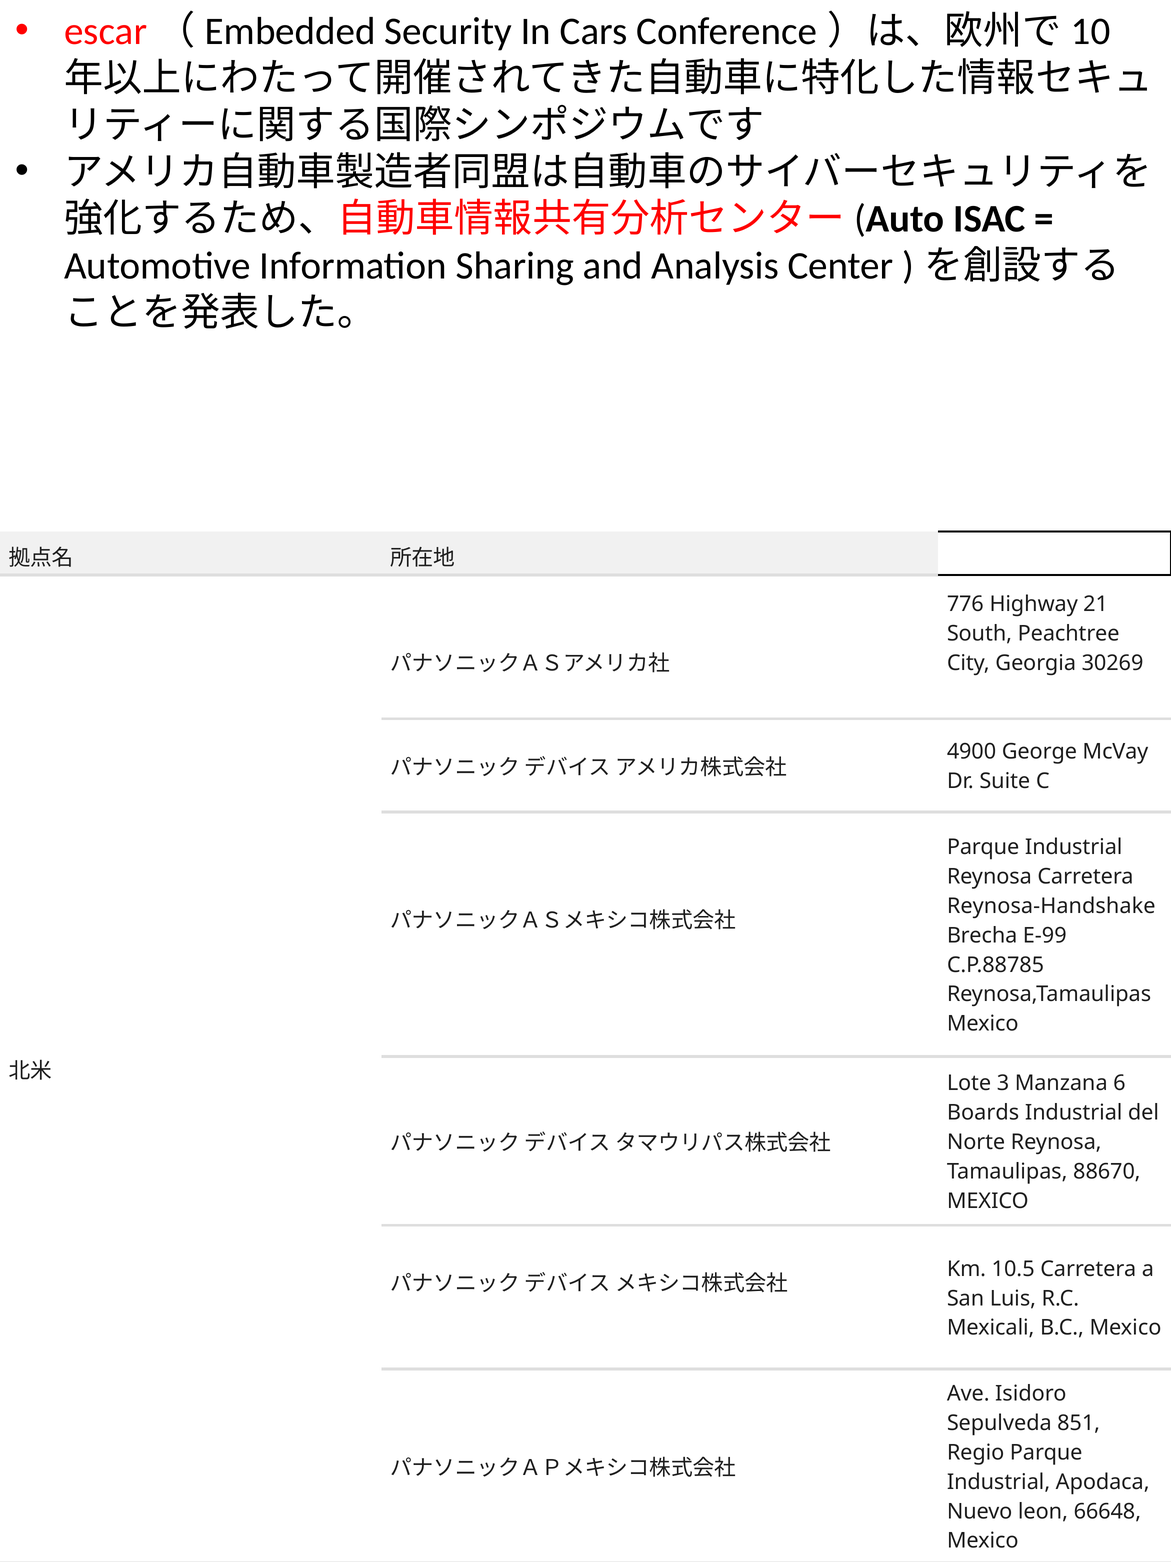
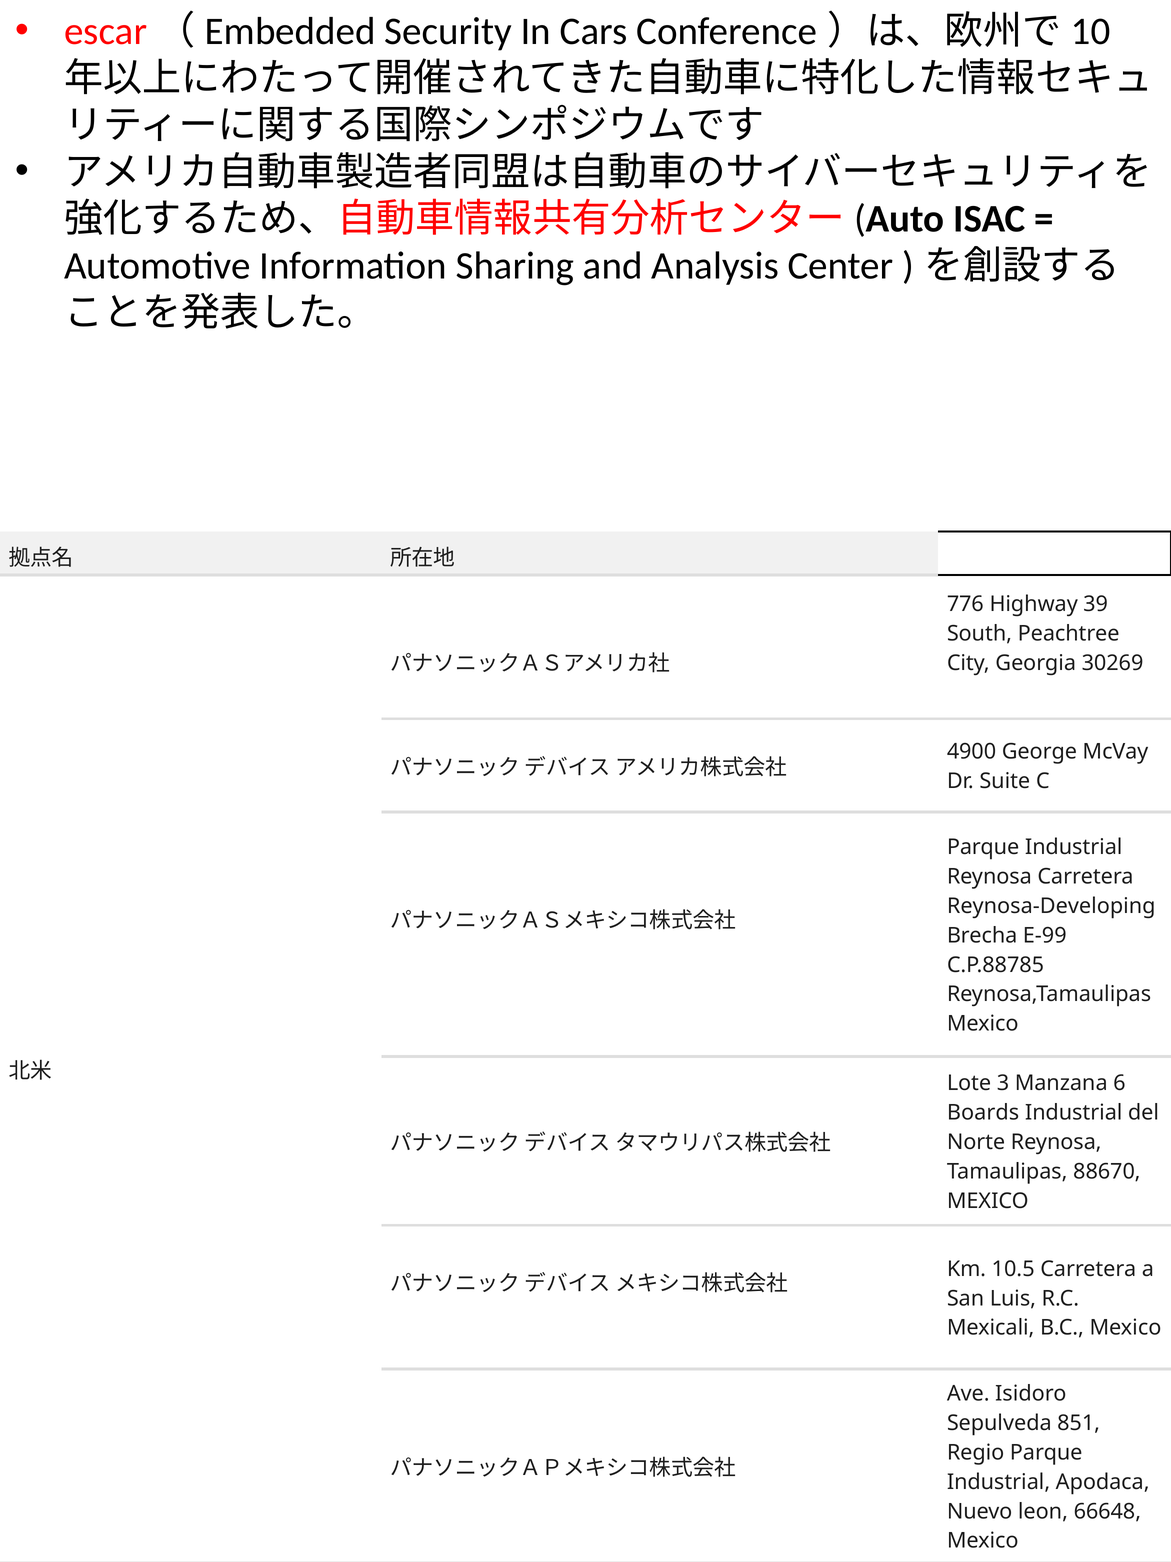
21: 21 -> 39
Reynosa-Handshake: Reynosa-Handshake -> Reynosa-Developing
